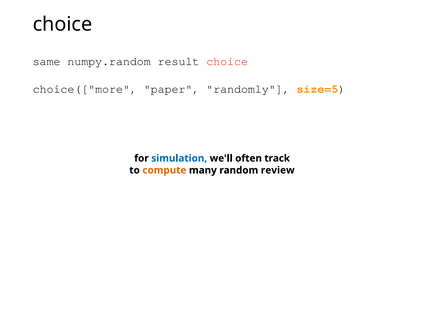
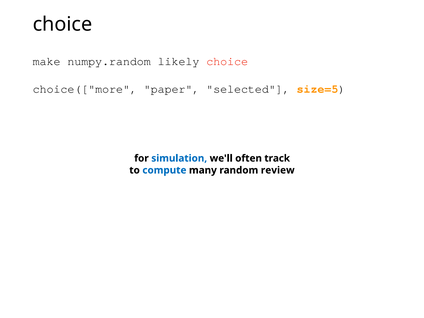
same: same -> make
result: result -> likely
randomly: randomly -> selected
compute colour: orange -> blue
